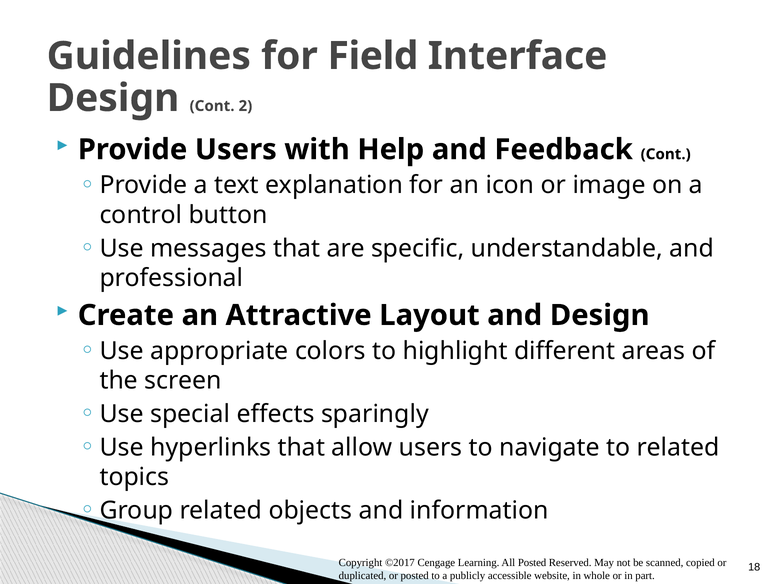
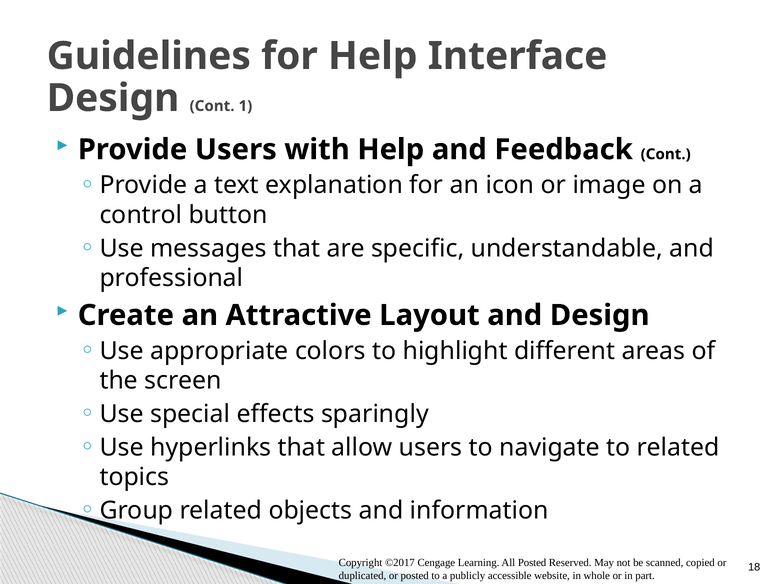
for Field: Field -> Help
2: 2 -> 1
